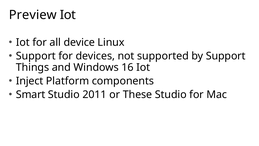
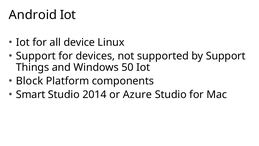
Preview: Preview -> Android
16: 16 -> 50
Inject: Inject -> Block
2011: 2011 -> 2014
These: These -> Azure
